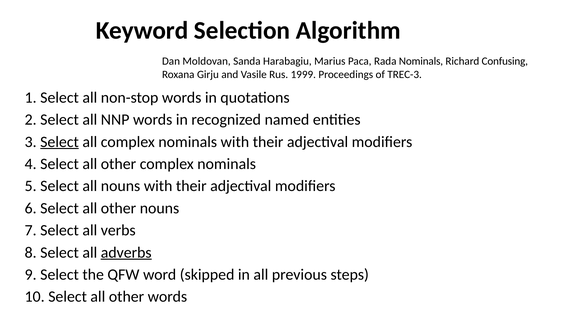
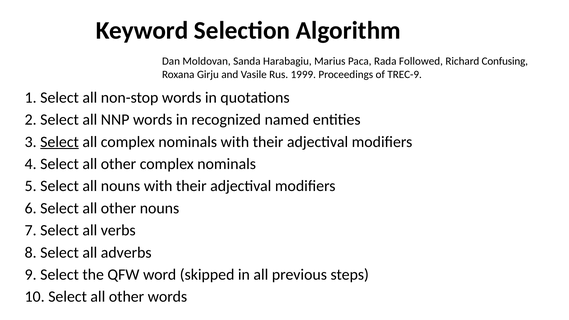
Rada Nominals: Nominals -> Followed
TREC-3: TREC-3 -> TREC-9
adverbs underline: present -> none
